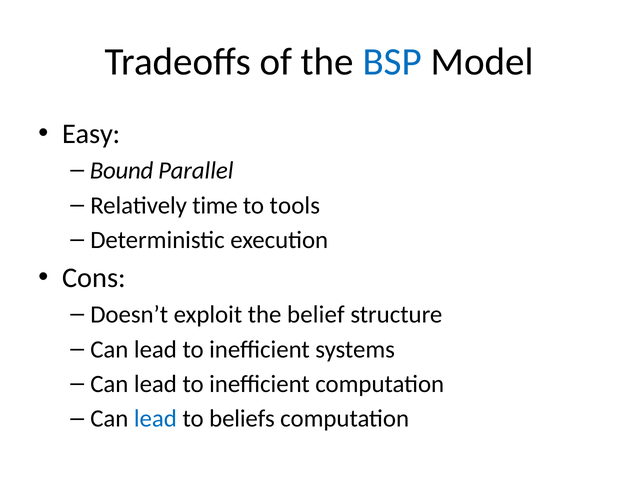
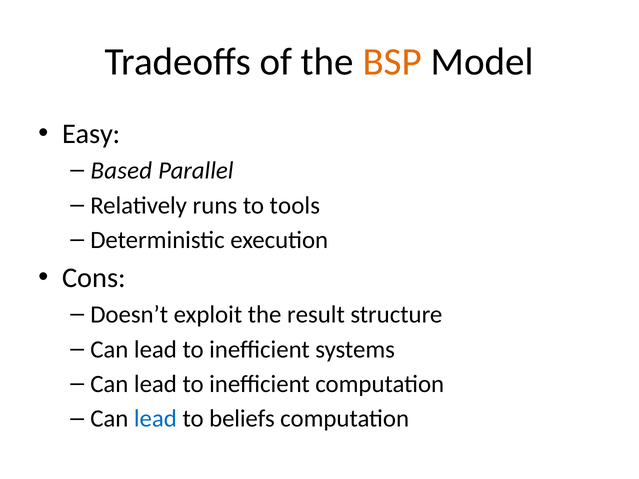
BSP colour: blue -> orange
Bound: Bound -> Based
time: time -> runs
belief: belief -> result
